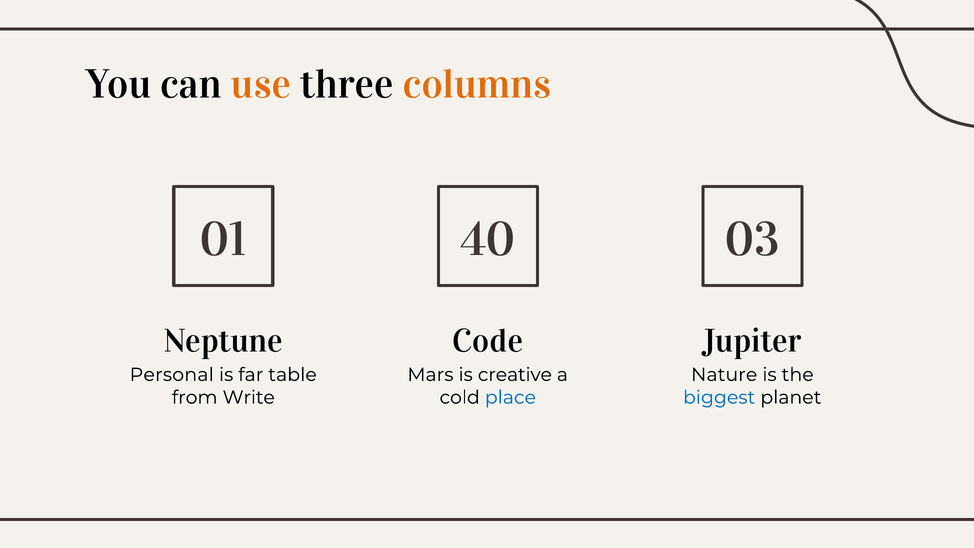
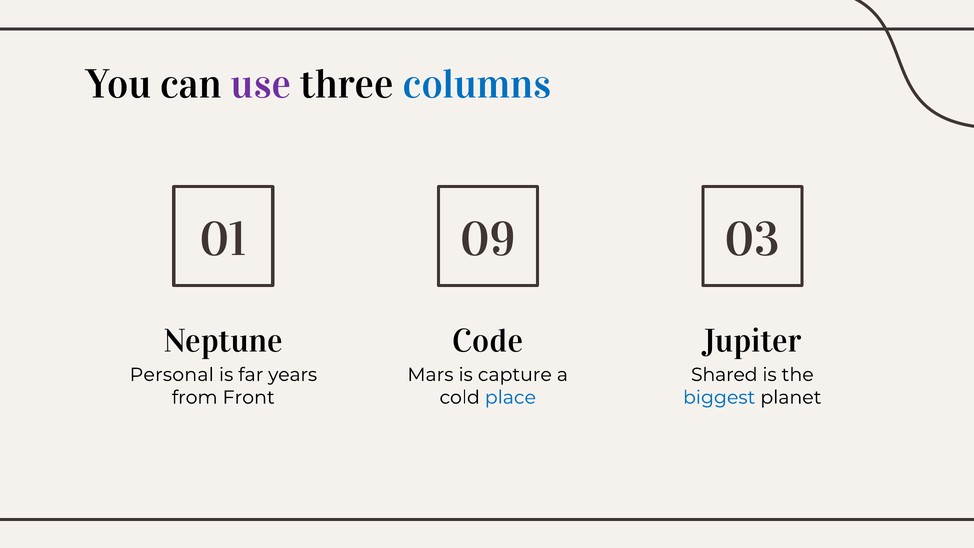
use colour: orange -> purple
columns colour: orange -> blue
40: 40 -> 09
table: table -> years
creative: creative -> capture
Nature: Nature -> Shared
Write: Write -> Front
